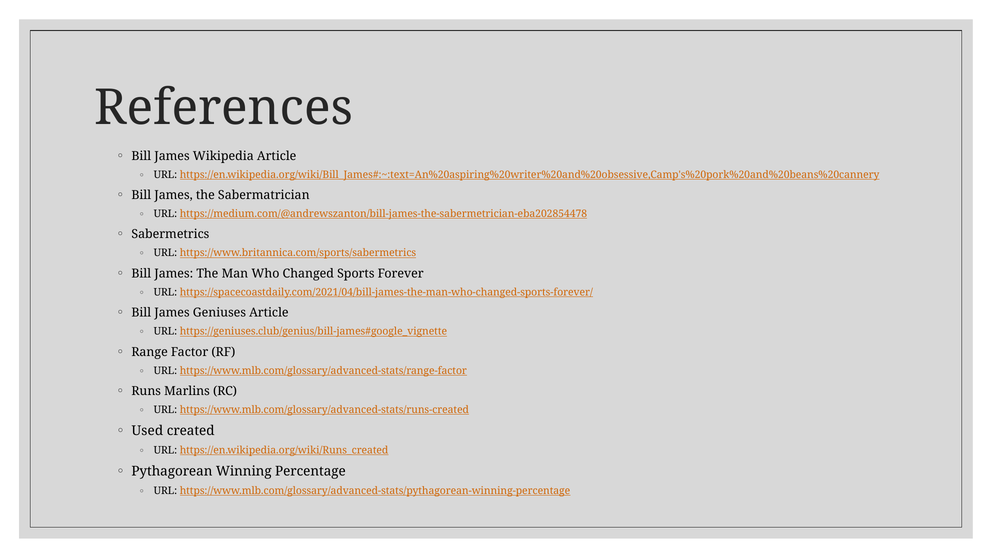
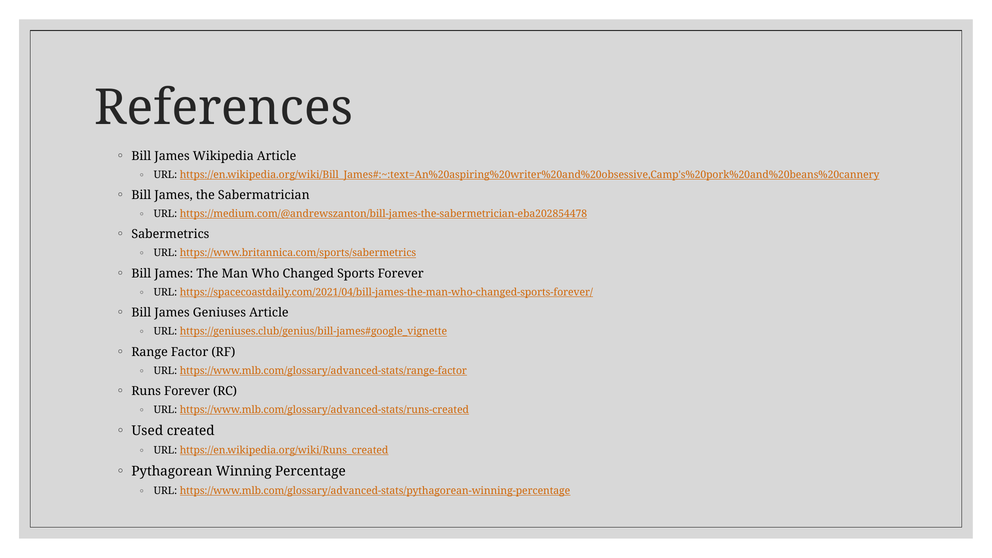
Runs Marlins: Marlins -> Forever
